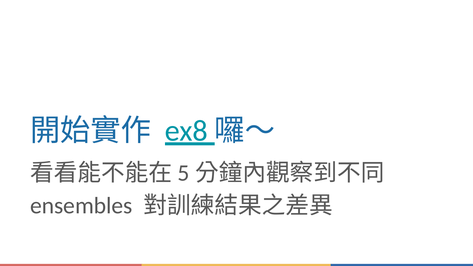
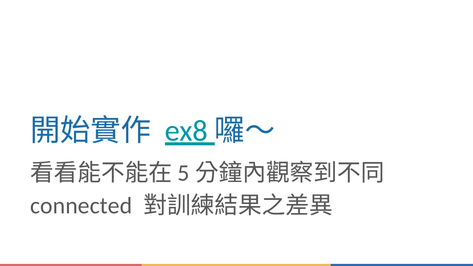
ensembles: ensembles -> connected
